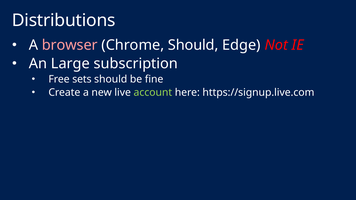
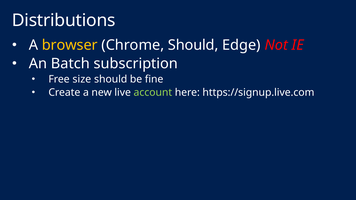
browser colour: pink -> yellow
Large: Large -> Batch
sets: sets -> size
